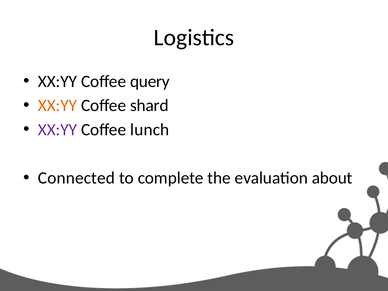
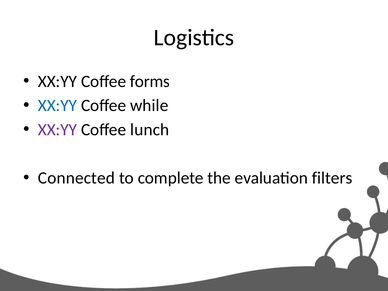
query: query -> forms
XX:YY at (57, 106) colour: orange -> blue
shard: shard -> while
about: about -> filters
